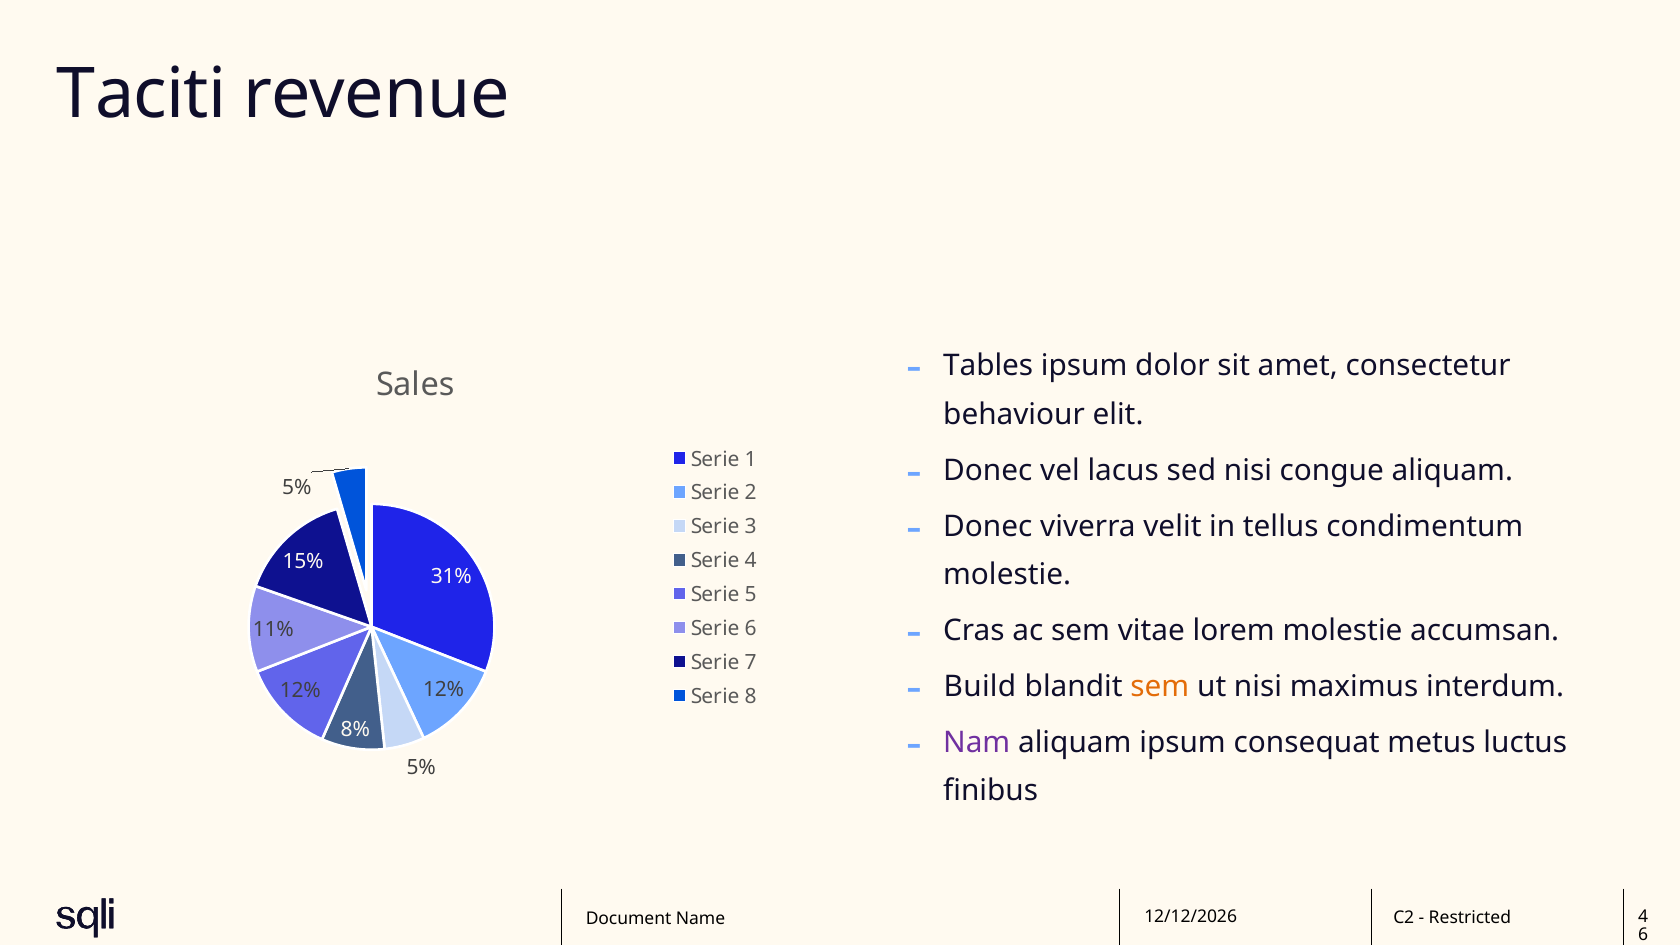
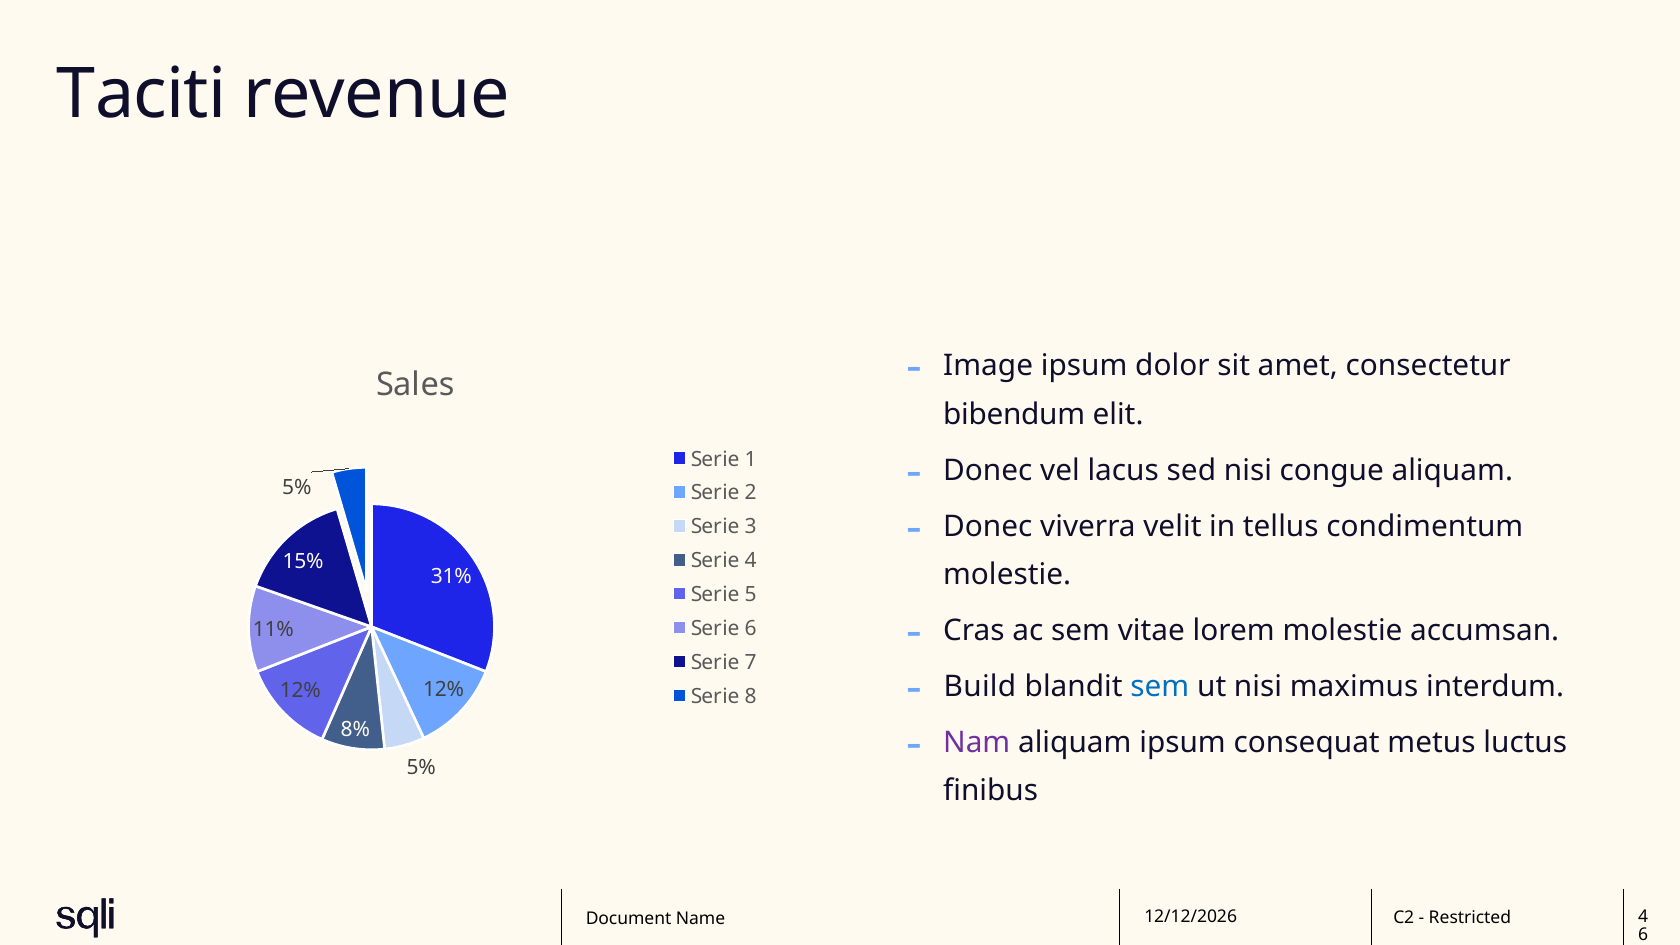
Tables: Tables -> Image
behaviour: behaviour -> bibendum
sem at (1160, 687) colour: orange -> blue
